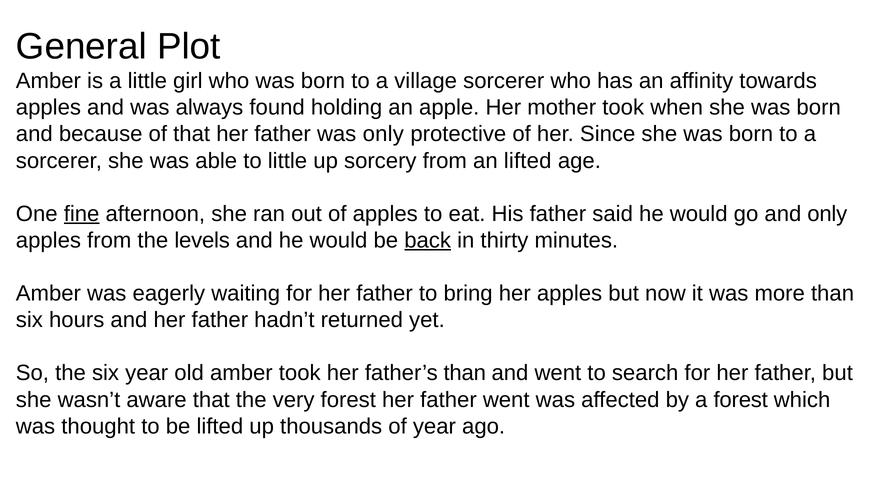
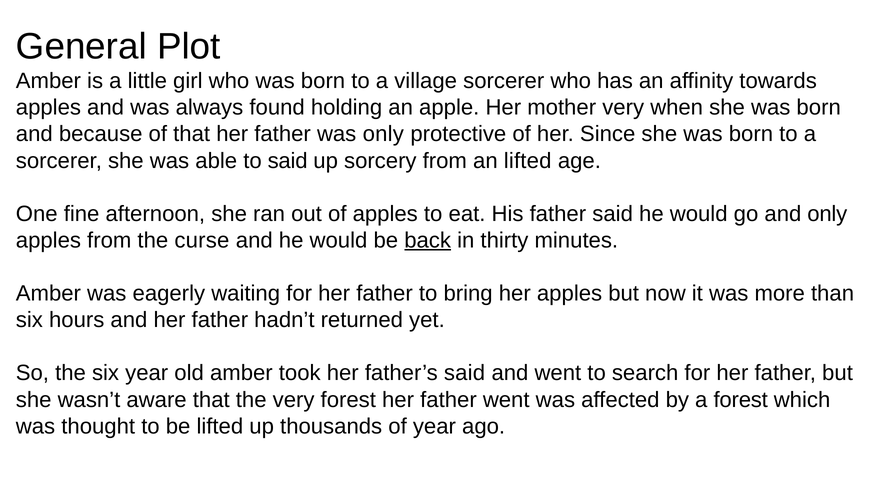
mother took: took -> very
to little: little -> said
fine underline: present -> none
levels: levels -> curse
father’s than: than -> said
